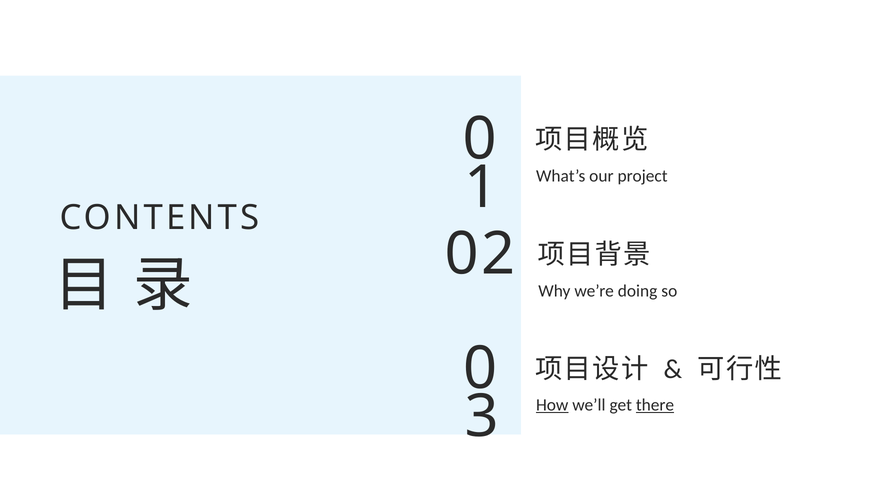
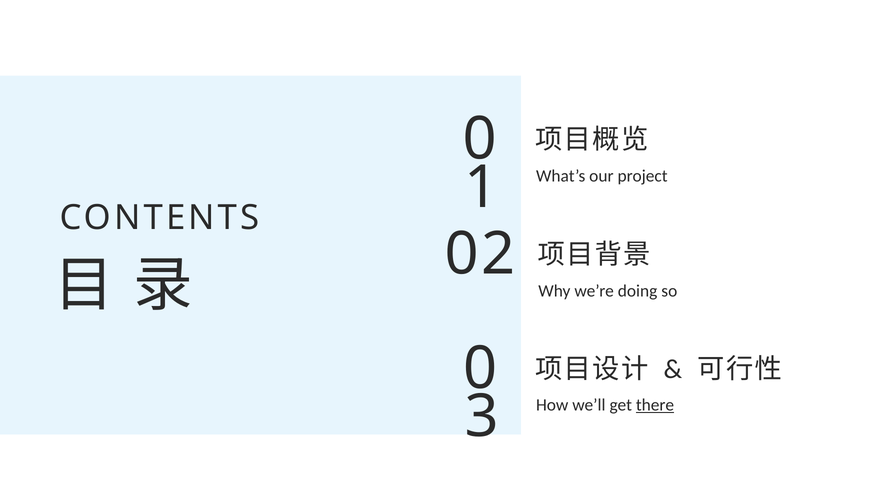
How underline: present -> none
